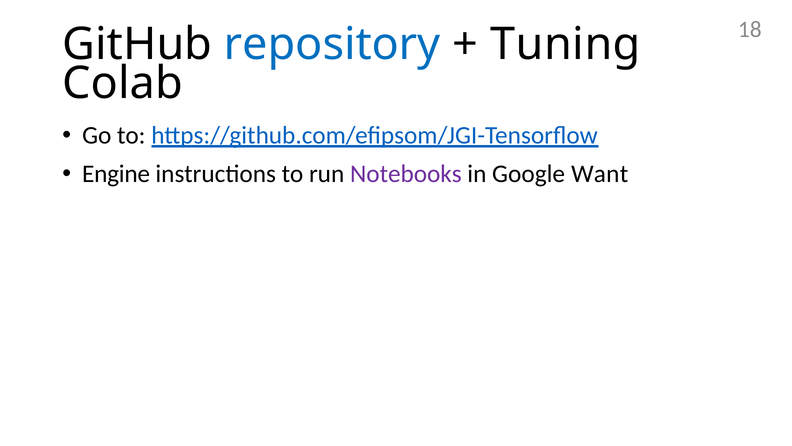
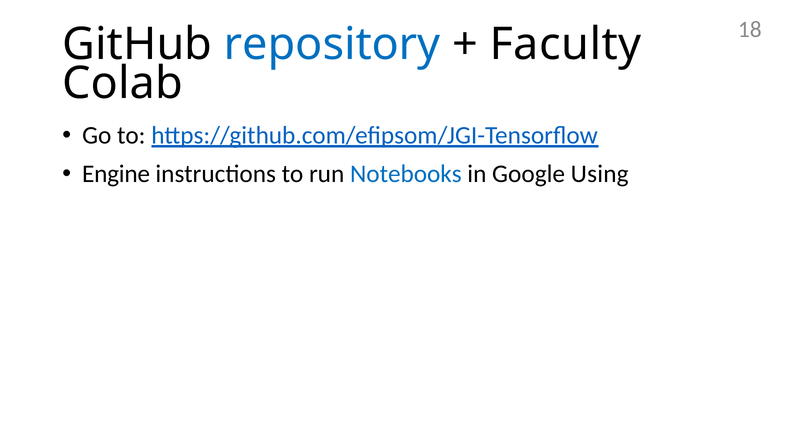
Tuning: Tuning -> Faculty
Notebooks colour: purple -> blue
Want: Want -> Using
